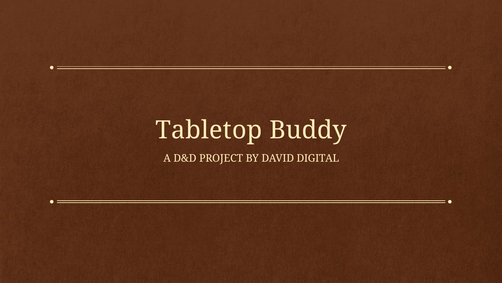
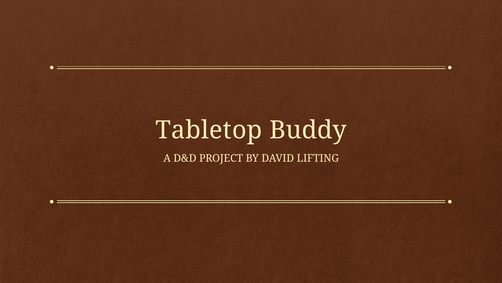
DIGITAL: DIGITAL -> LIFTING
